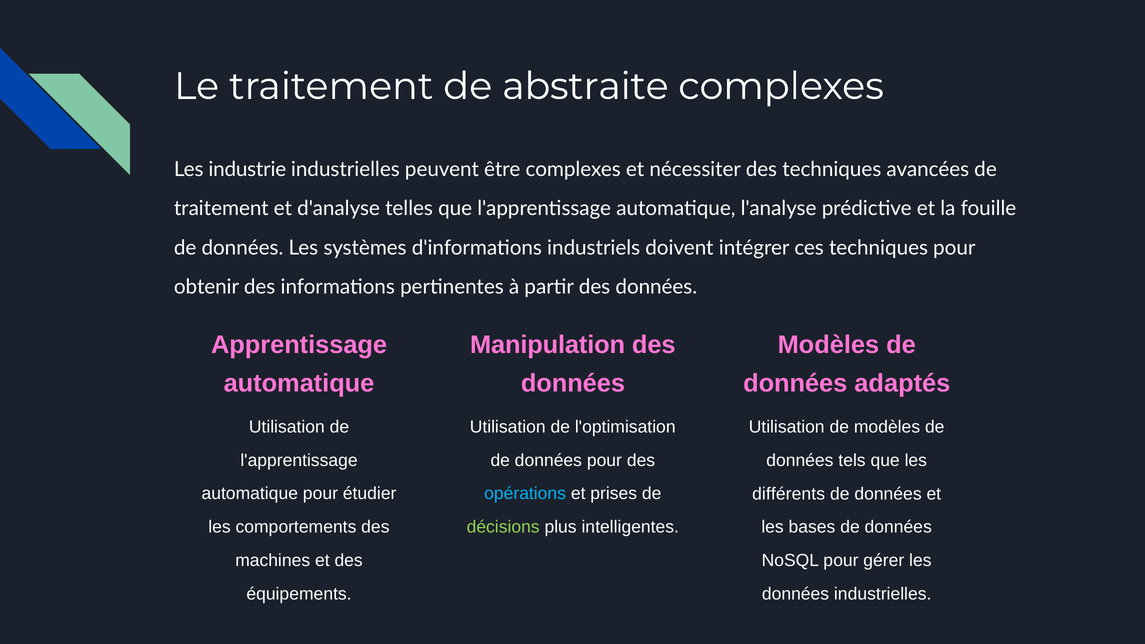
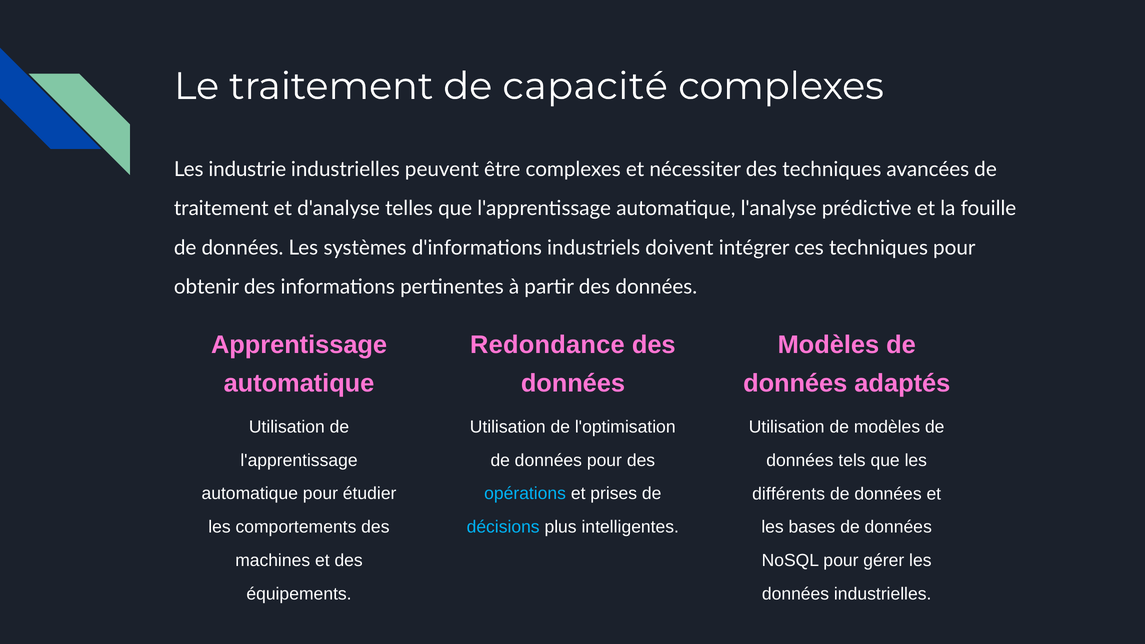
abstraite: abstraite -> capacité
Manipulation: Manipulation -> Redondance
décisions colour: light green -> light blue
